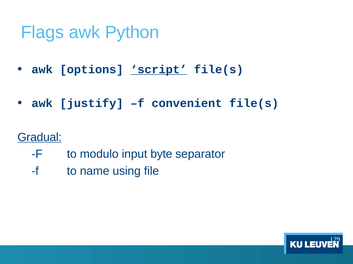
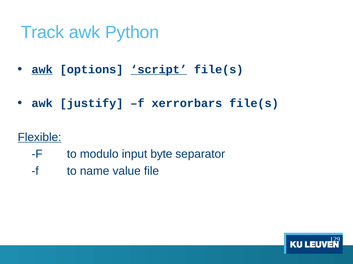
Flags: Flags -> Track
awk at (42, 70) underline: none -> present
convenient: convenient -> xerrorbars
Gradual: Gradual -> Flexible
using: using -> value
